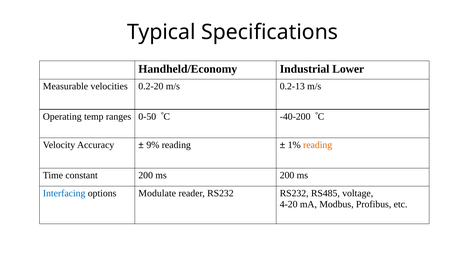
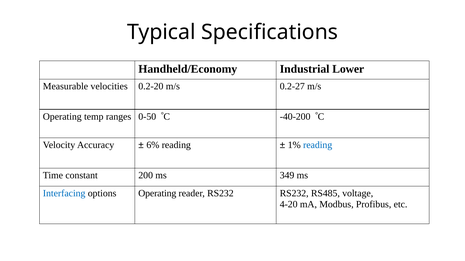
0.2-13: 0.2-13 -> 0.2-27
9%: 9% -> 6%
reading at (318, 145) colour: orange -> blue
ms 200: 200 -> 349
options Modulate: Modulate -> Operating
